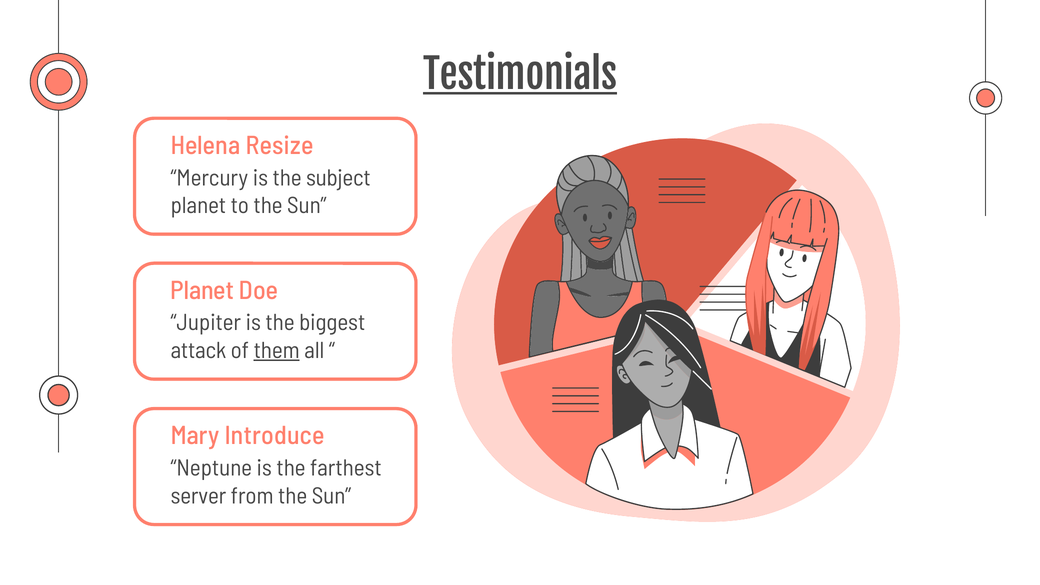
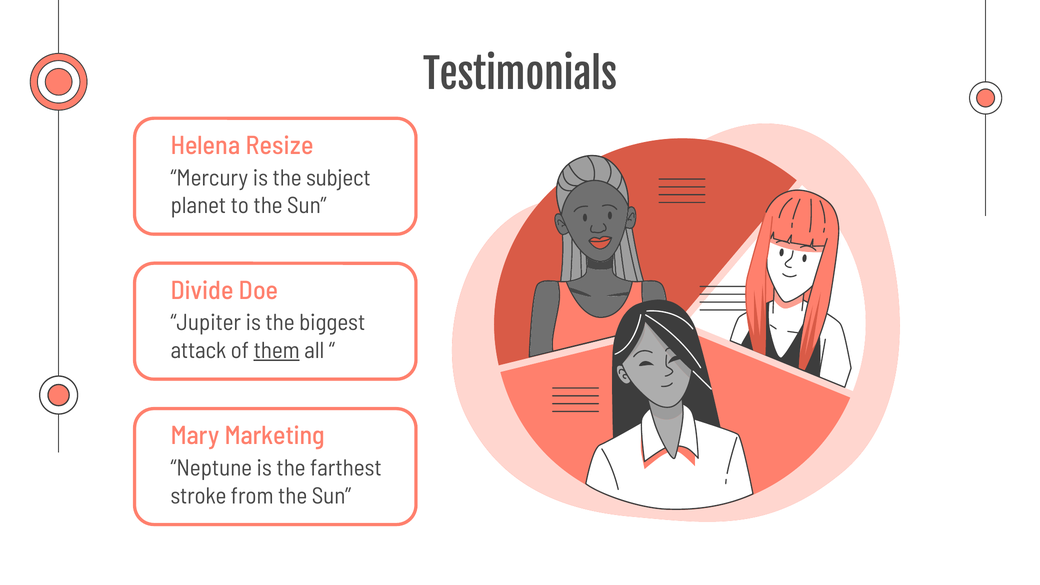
Testimonials underline: present -> none
Planet at (202, 290): Planet -> Divide
Introduce: Introduce -> Marketing
server: server -> stroke
